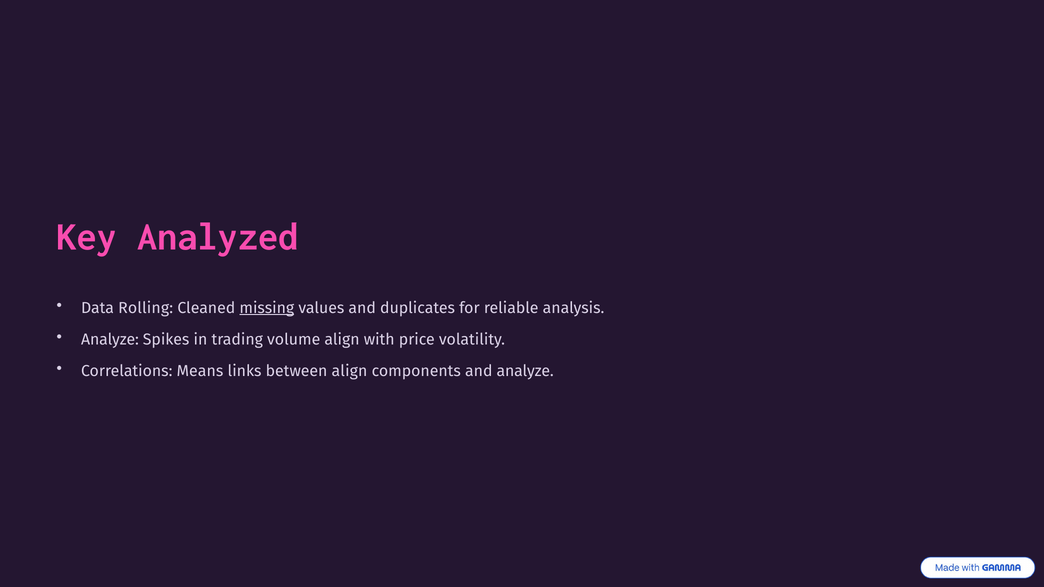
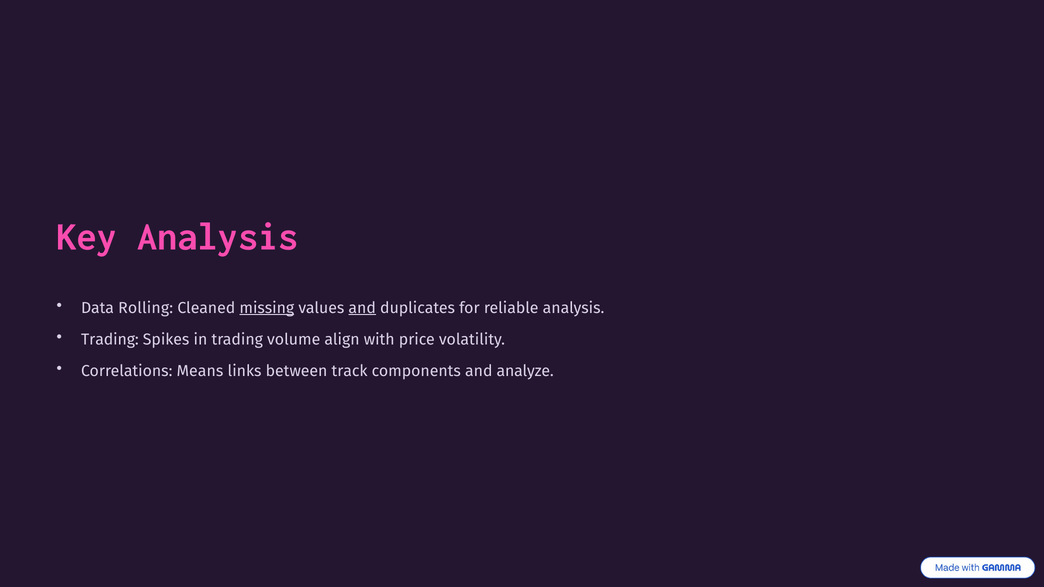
Key Analyzed: Analyzed -> Analysis
and at (362, 308) underline: none -> present
Analyze at (110, 340): Analyze -> Trading
between align: align -> track
